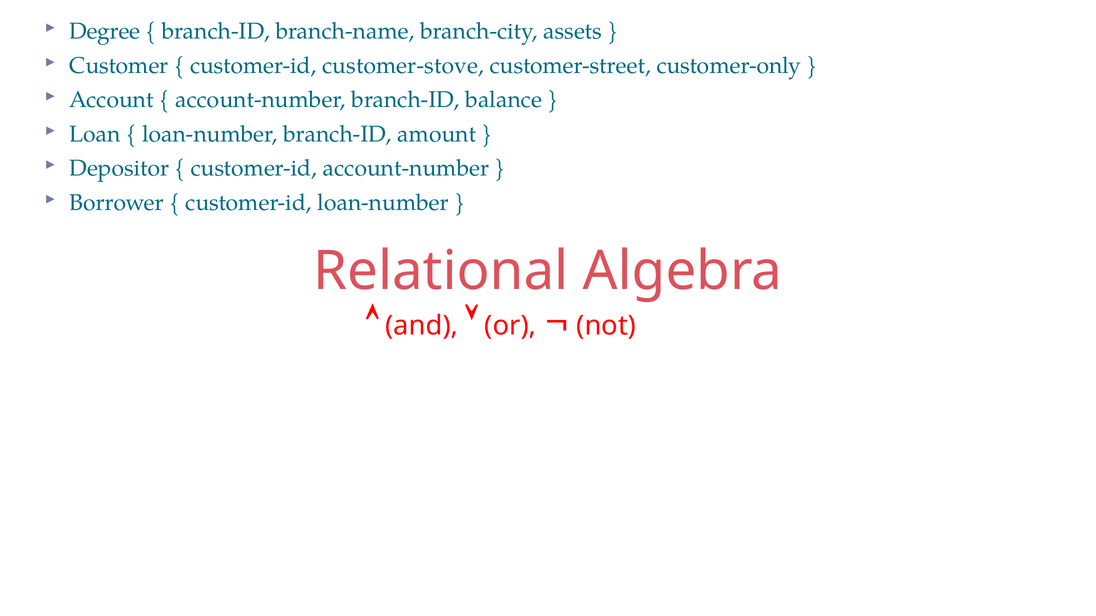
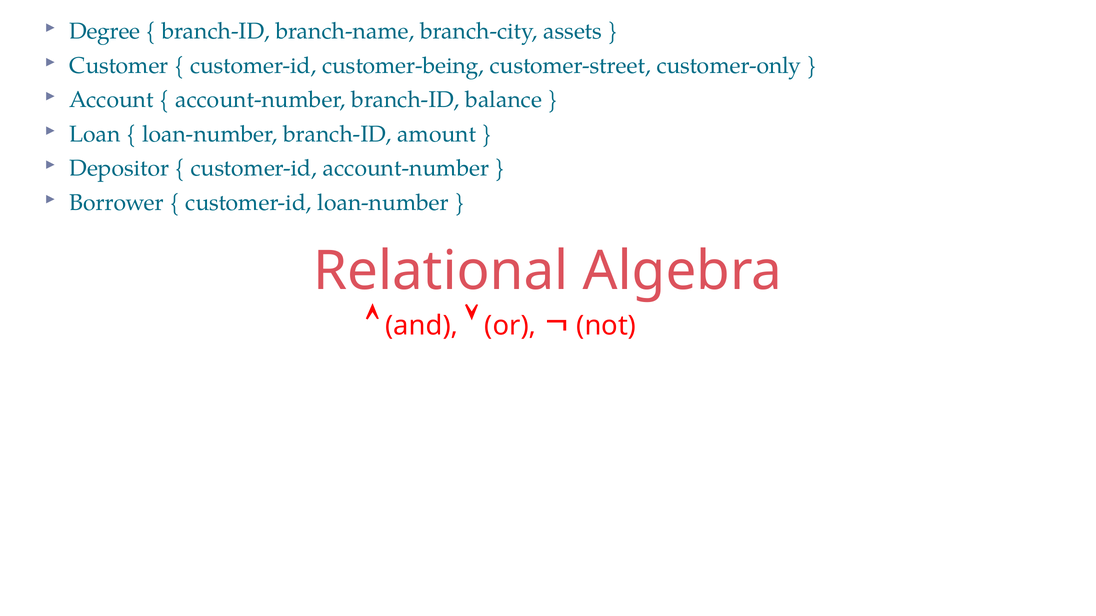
customer-stove: customer-stove -> customer-being
